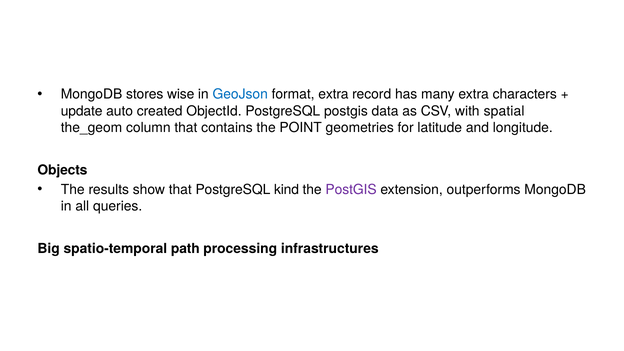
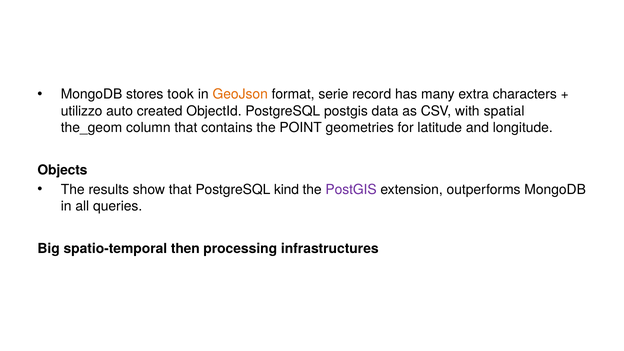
wise: wise -> took
GeoJson colour: blue -> orange
format extra: extra -> serie
update: update -> utilizzo
path: path -> then
